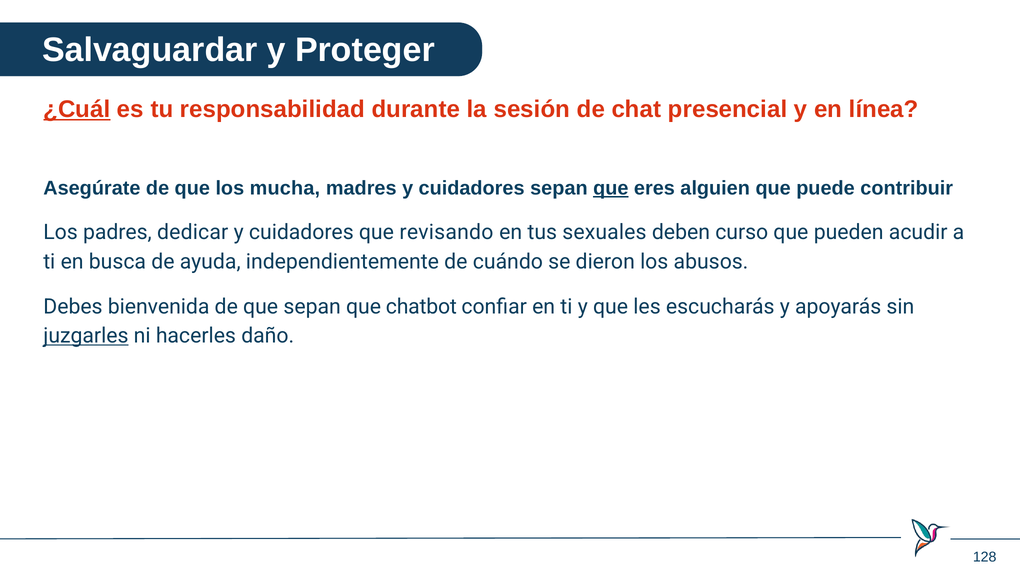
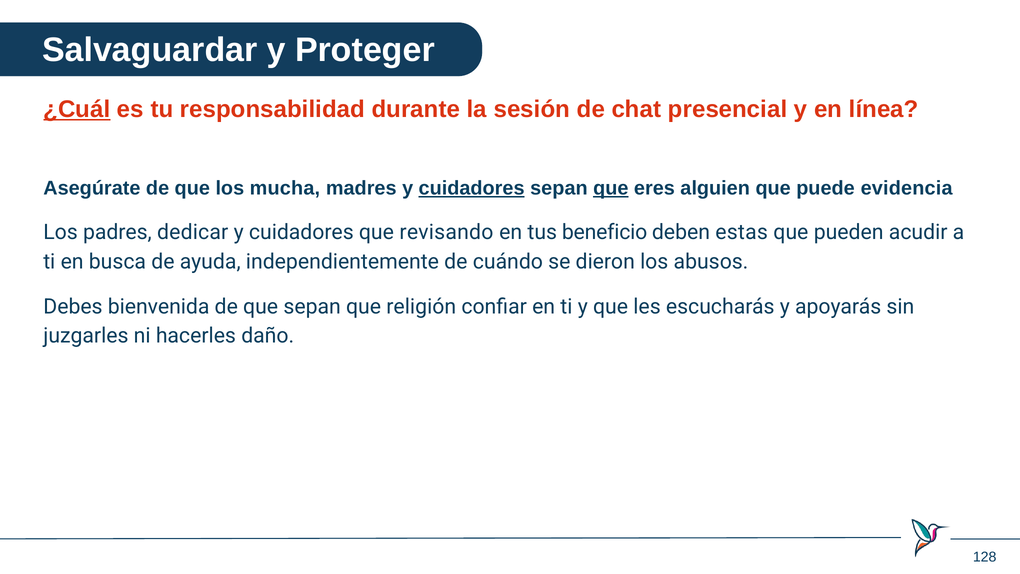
cuidadores at (472, 188) underline: none -> present
contribuir: contribuir -> evidencia
sexuales: sexuales -> beneficio
curso: curso -> estas
chatbot: chatbot -> religión
juzgarles underline: present -> none
